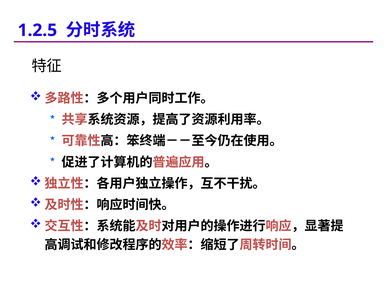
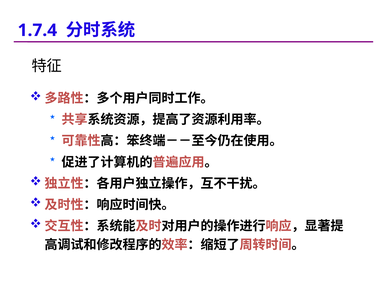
1.2.5: 1.2.5 -> 1.7.4
